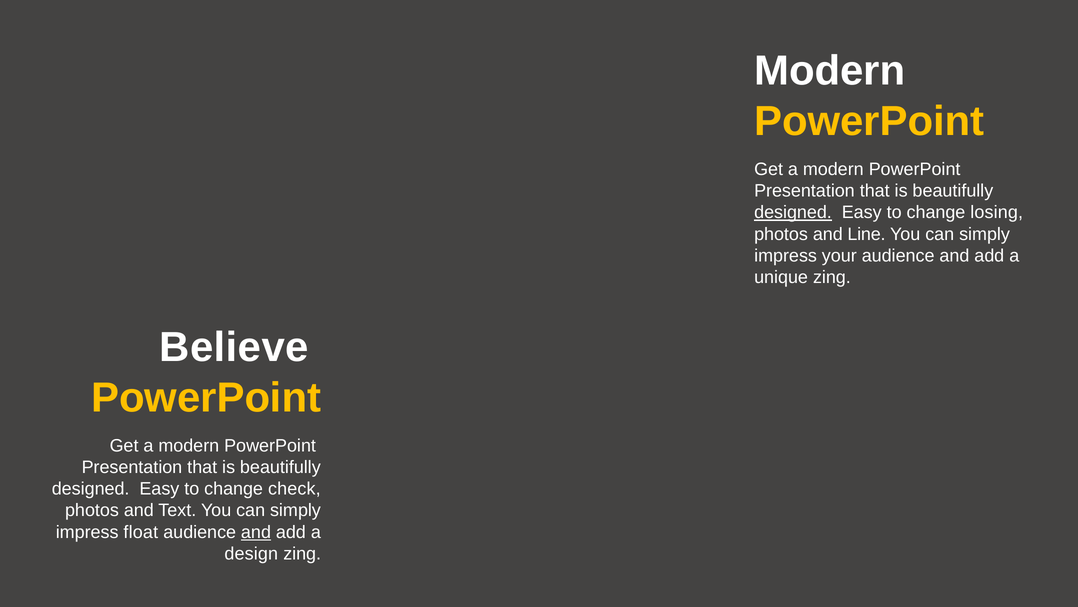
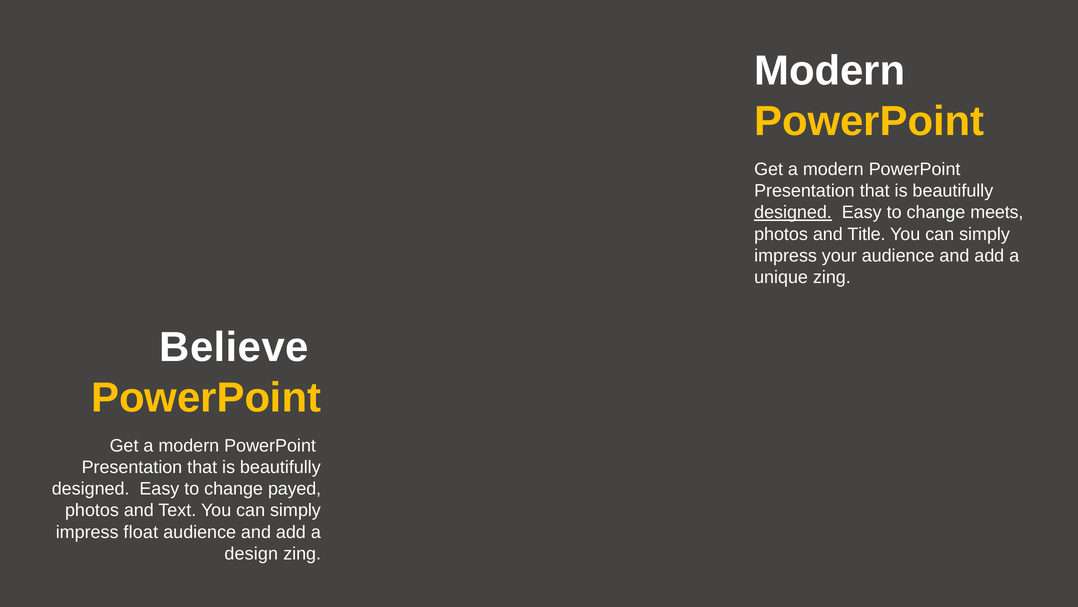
losing: losing -> meets
Line: Line -> Title
check: check -> payed
and at (256, 532) underline: present -> none
